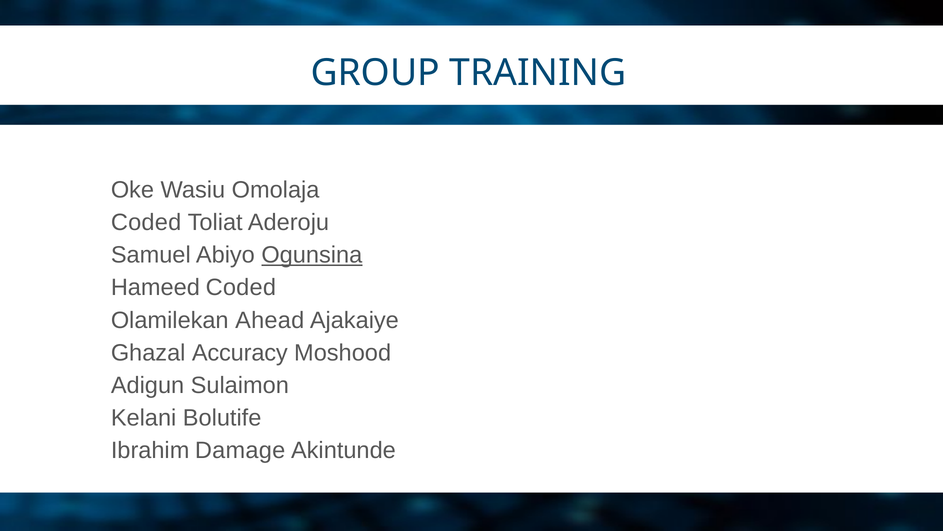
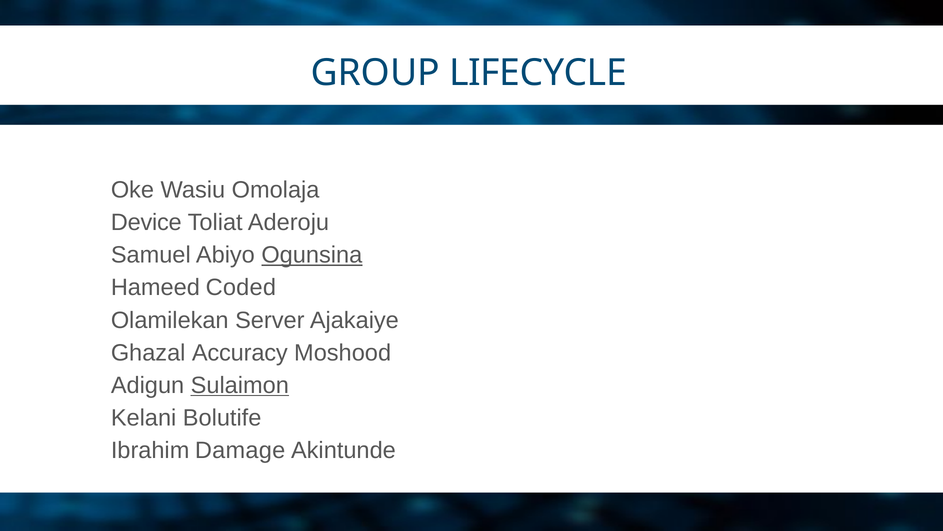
TRAINING: TRAINING -> LIFECYCLE
Coded at (146, 222): Coded -> Device
Ahead: Ahead -> Server
Sulaimon underline: none -> present
